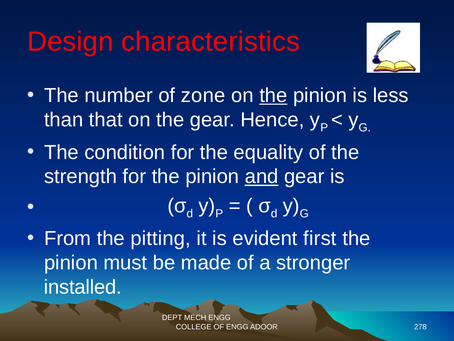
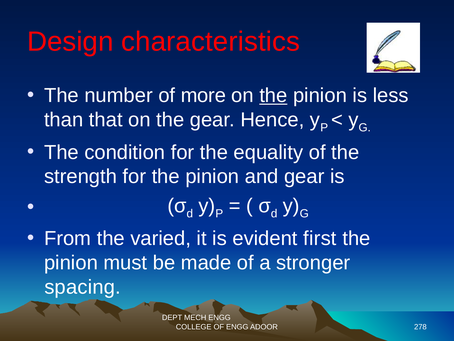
zone: zone -> more
and underline: present -> none
pitting: pitting -> varied
installed: installed -> spacing
